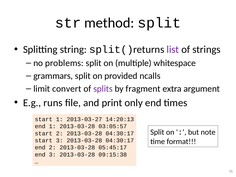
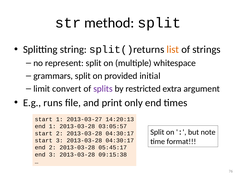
list colour: purple -> orange
problems: problems -> represent
ncalls: ncalls -> initial
fragment: fragment -> restricted
